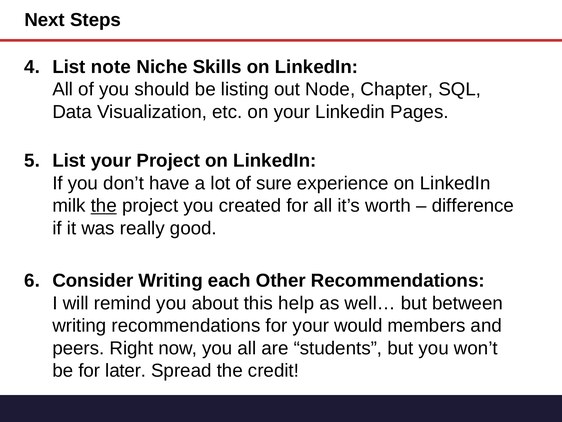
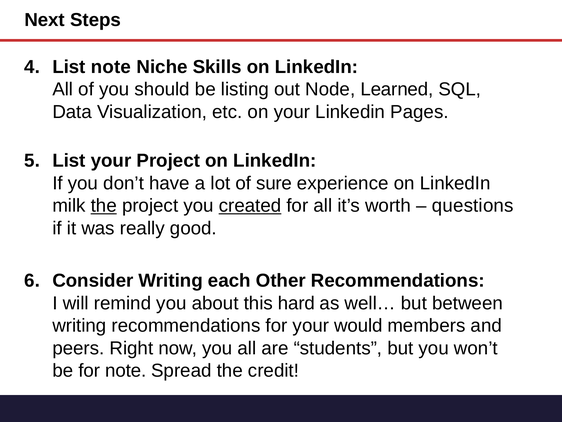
Chapter: Chapter -> Learned
created underline: none -> present
difference: difference -> questions
help: help -> hard
for later: later -> note
